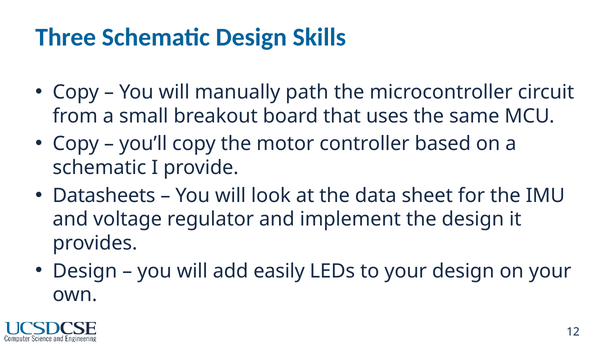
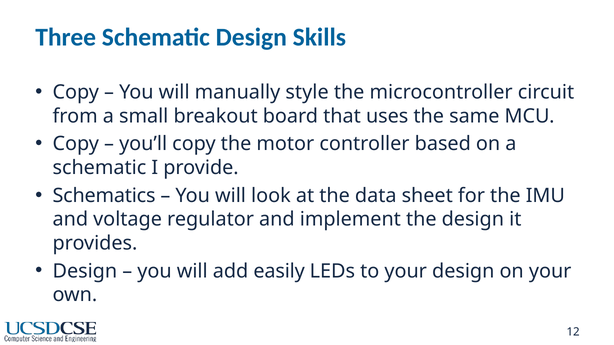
path: path -> style
Datasheets: Datasheets -> Schematics
